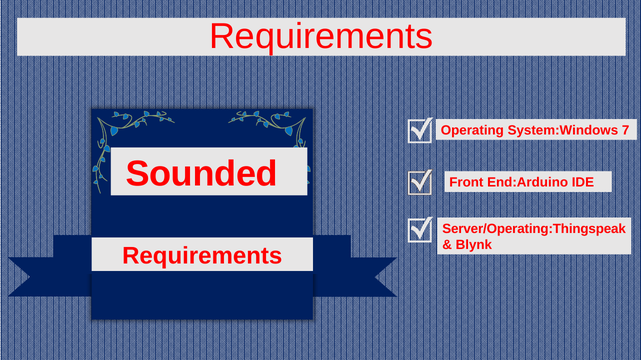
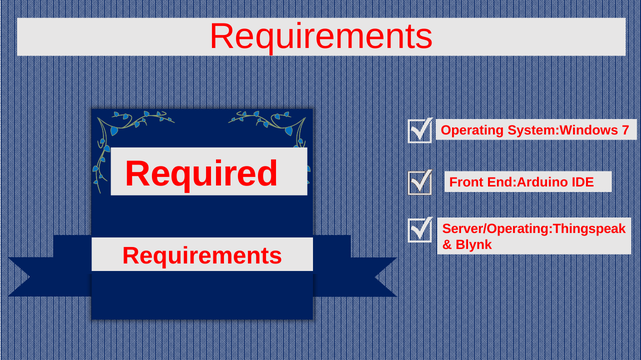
Sounded: Sounded -> Required
